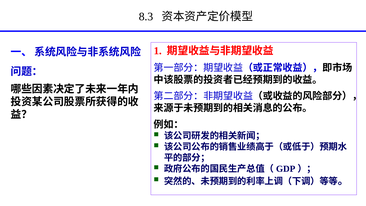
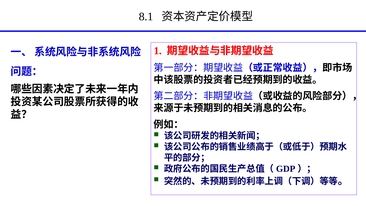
8.3: 8.3 -> 8.1
